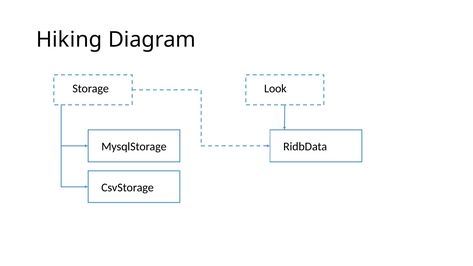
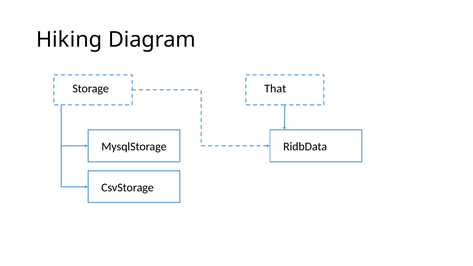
Look: Look -> That
